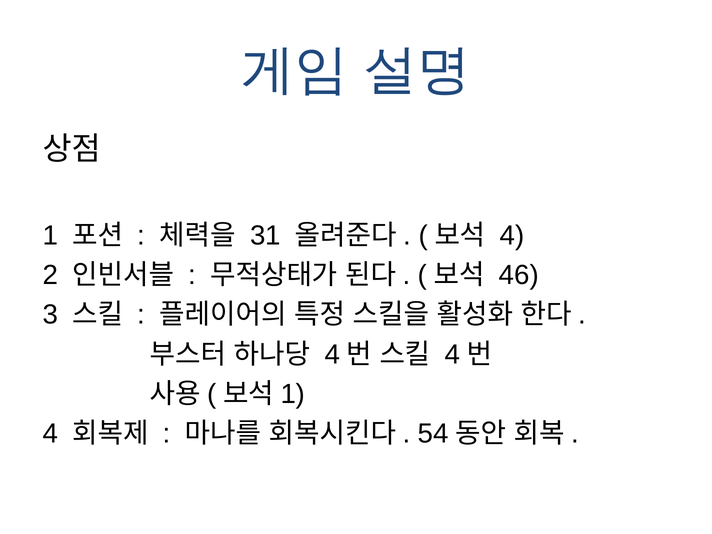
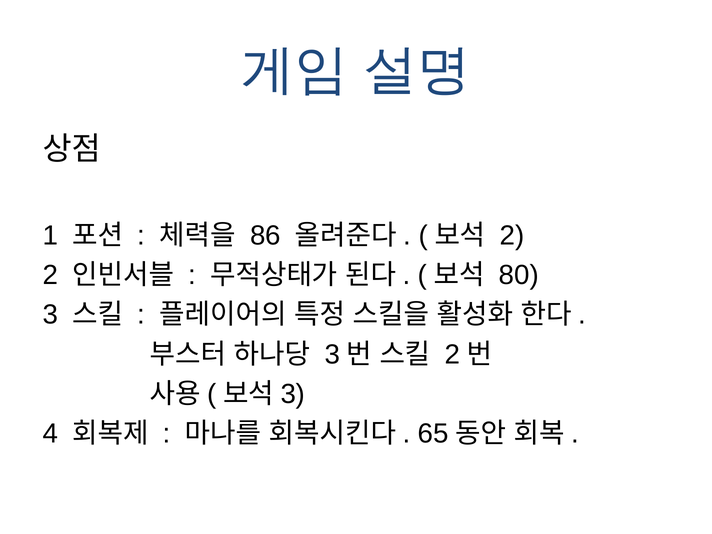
31: 31 -> 86
4 at (512, 235): 4 -> 2
46: 46 -> 80
4 at (332, 354): 4 -> 3
4 at (453, 354): 4 -> 2
1 at (293, 394): 1 -> 3
54: 54 -> 65
